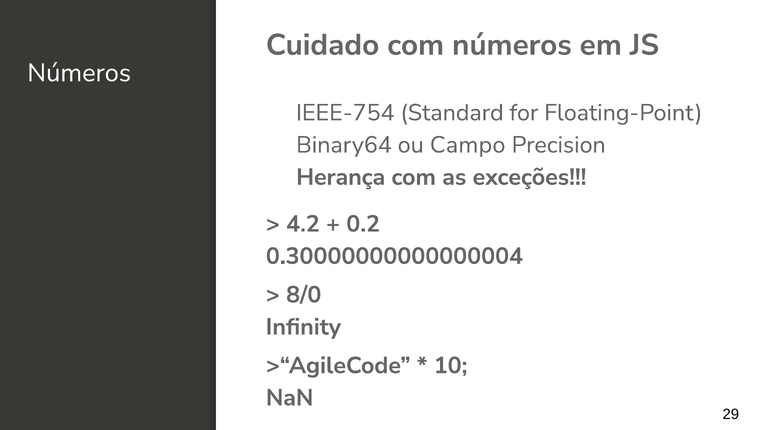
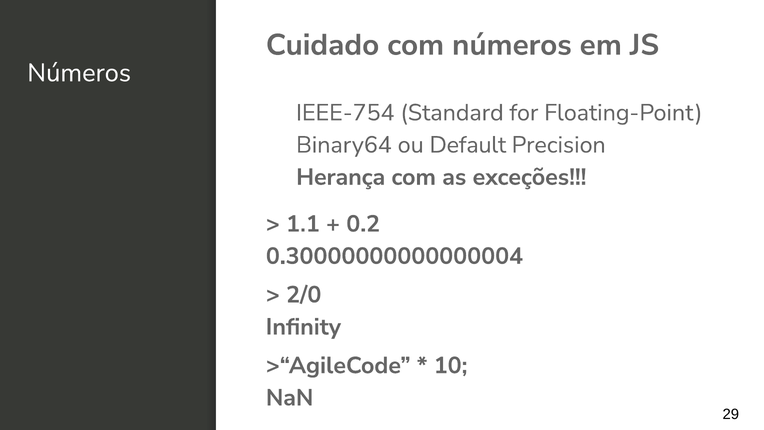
Campo: Campo -> Default
4.2: 4.2 -> 1.1
8/0: 8/0 -> 2/0
